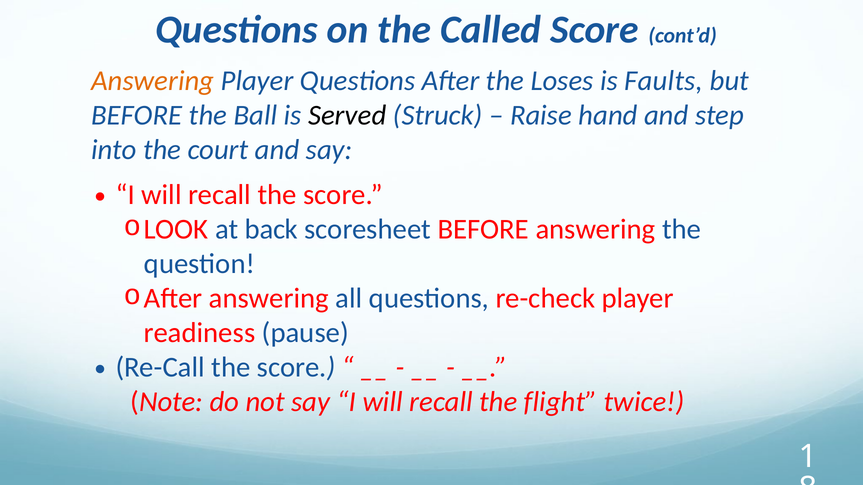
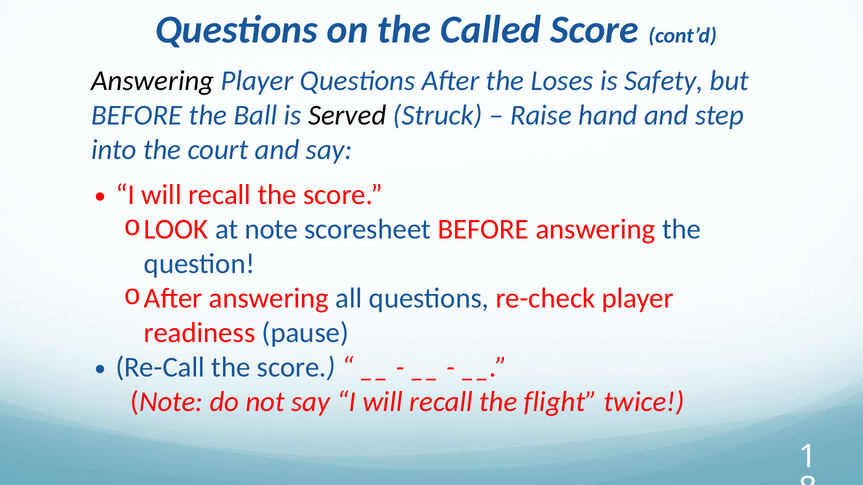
Answering at (153, 81) colour: orange -> black
Faults: Faults -> Safety
at back: back -> note
